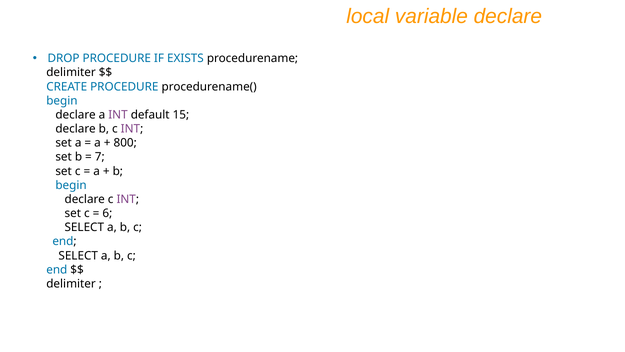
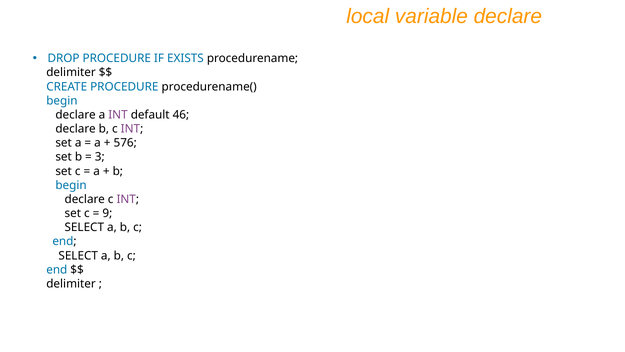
15: 15 -> 46
800: 800 -> 576
7: 7 -> 3
6: 6 -> 9
